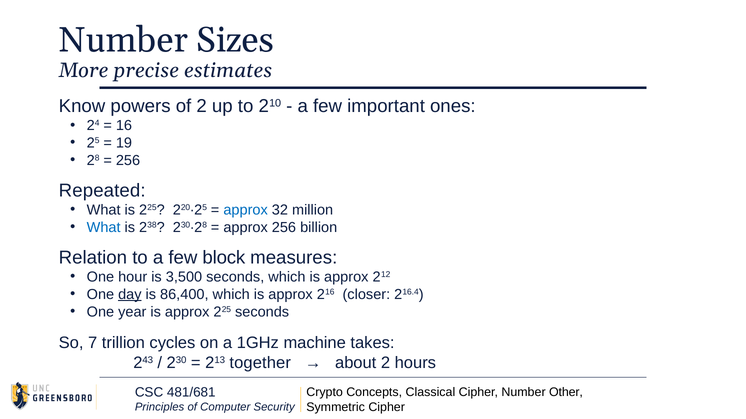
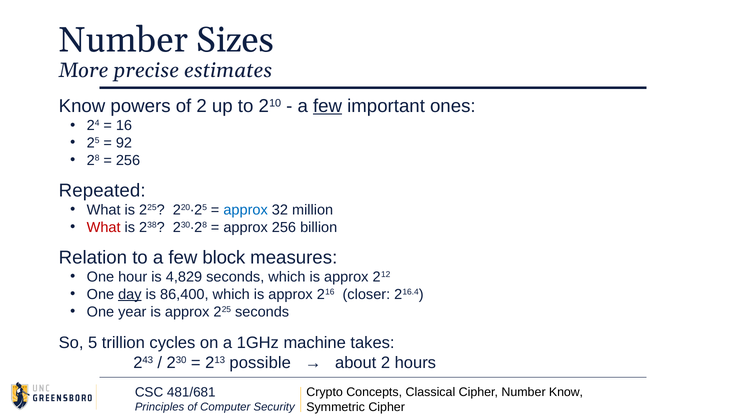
few at (328, 106) underline: none -> present
19: 19 -> 92
What at (104, 228) colour: blue -> red
3,500: 3,500 -> 4,829
7: 7 -> 5
together: together -> possible
Number Other: Other -> Know
